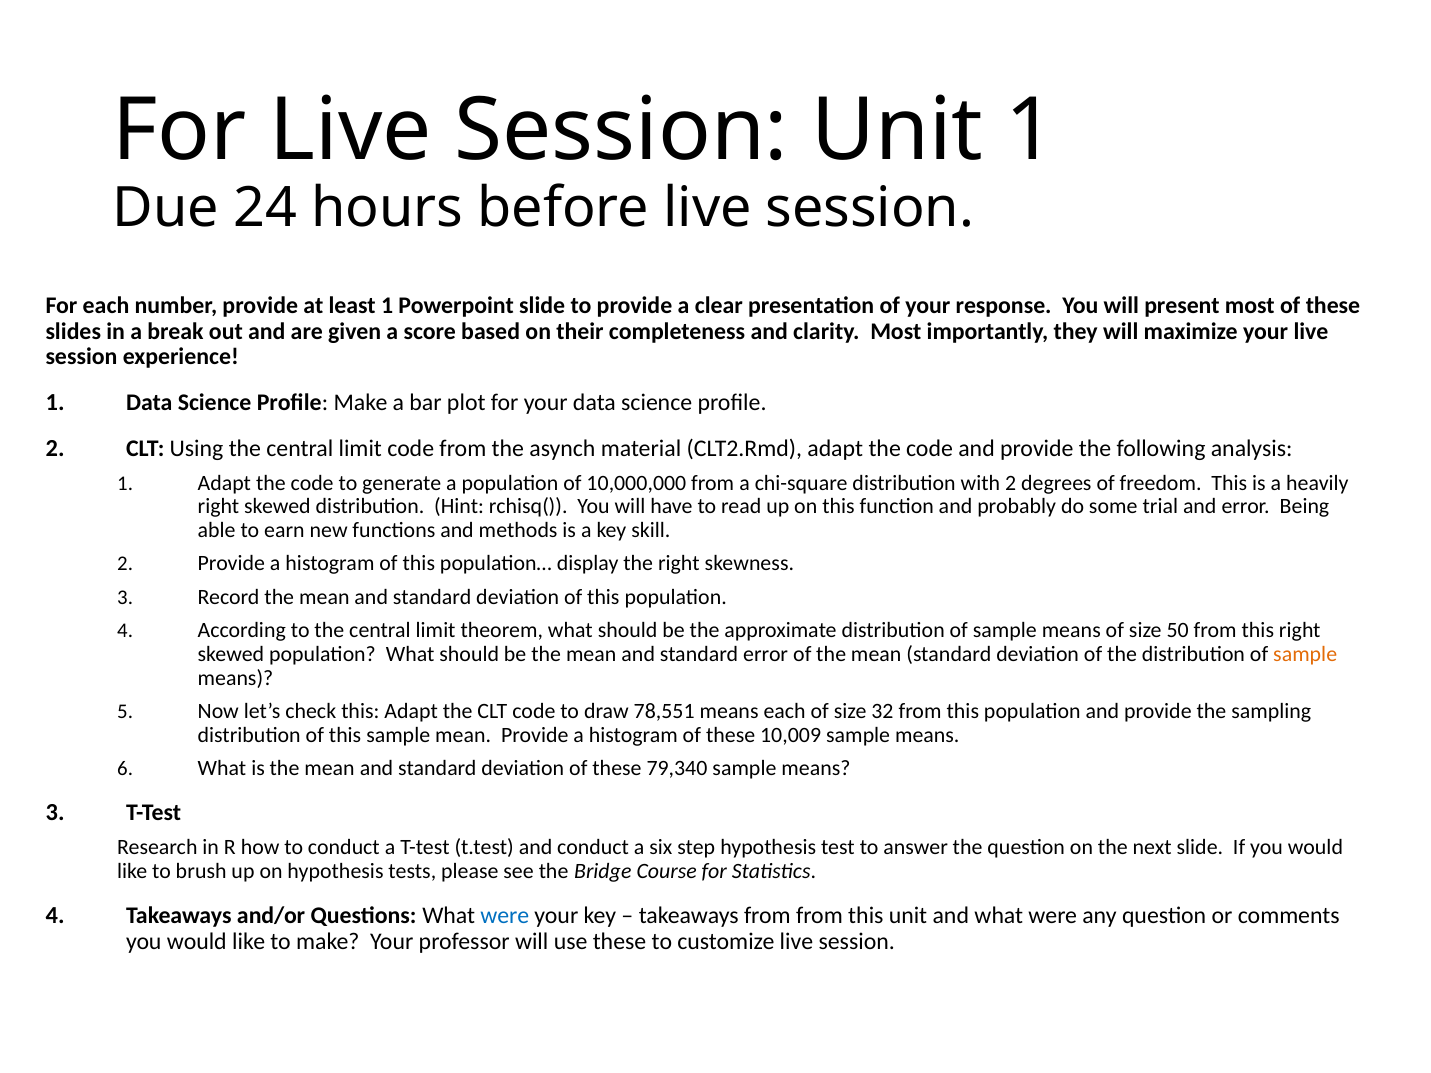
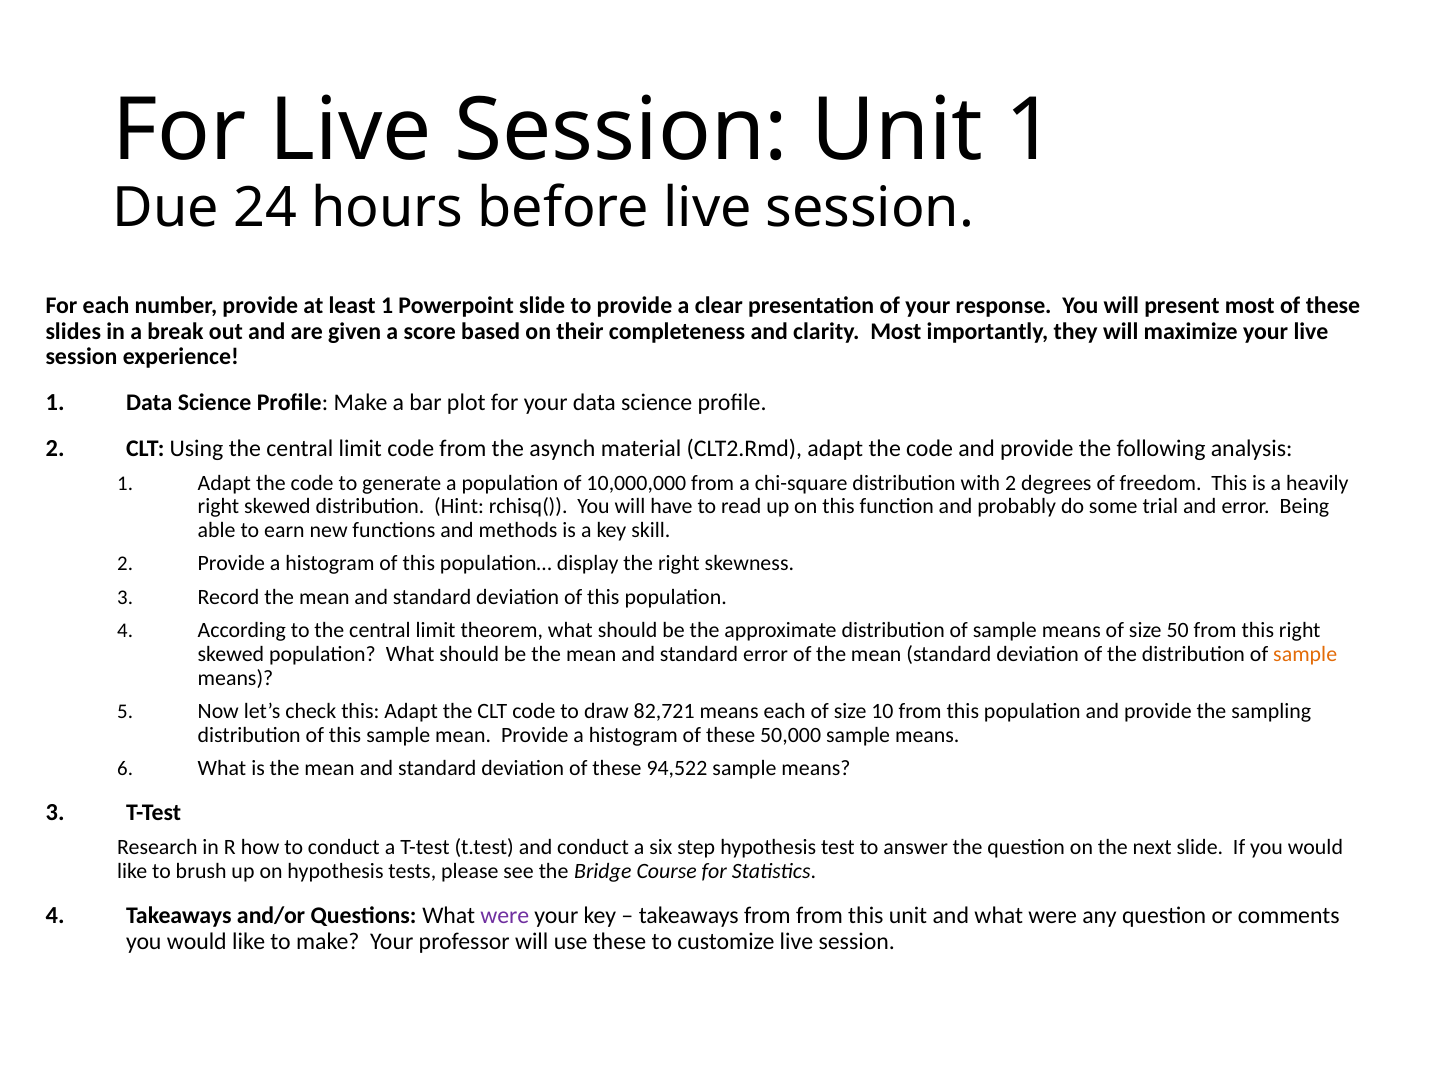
78,551: 78,551 -> 82,721
32: 32 -> 10
10,009: 10,009 -> 50,000
79,340: 79,340 -> 94,522
were at (505, 916) colour: blue -> purple
